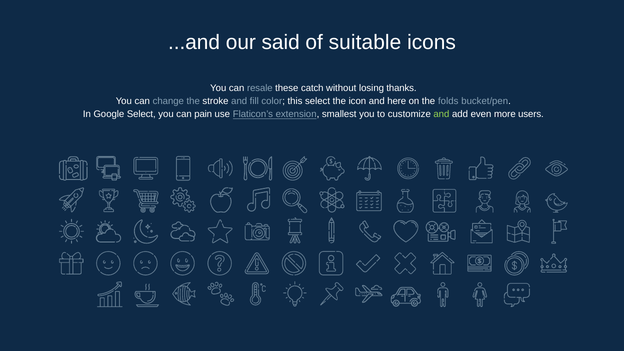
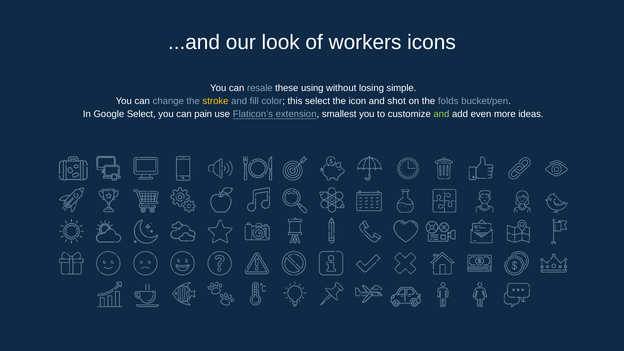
said: said -> look
suitable: suitable -> workers
catch: catch -> using
thanks: thanks -> simple
stroke colour: white -> yellow
here: here -> shot
users: users -> ideas
